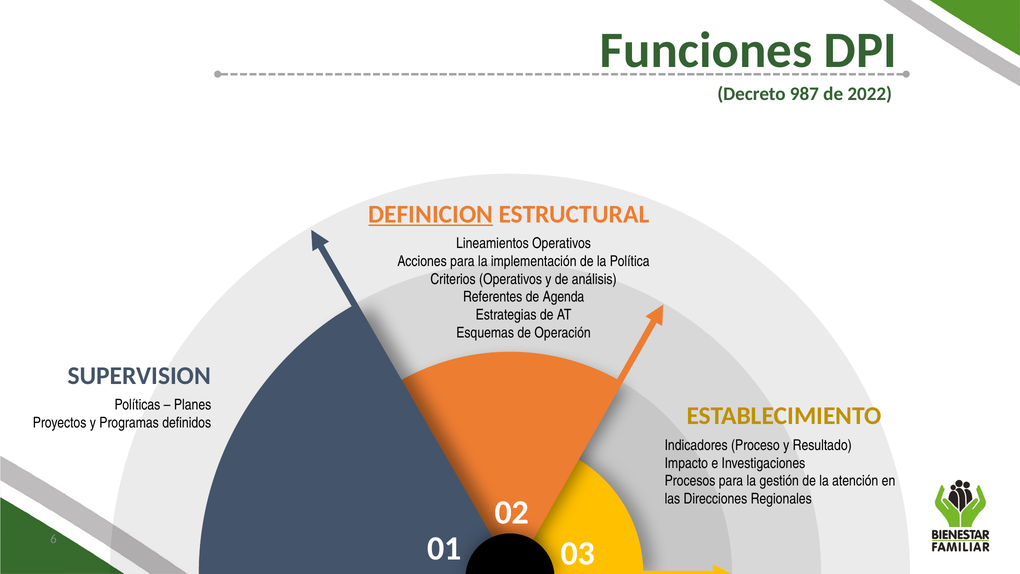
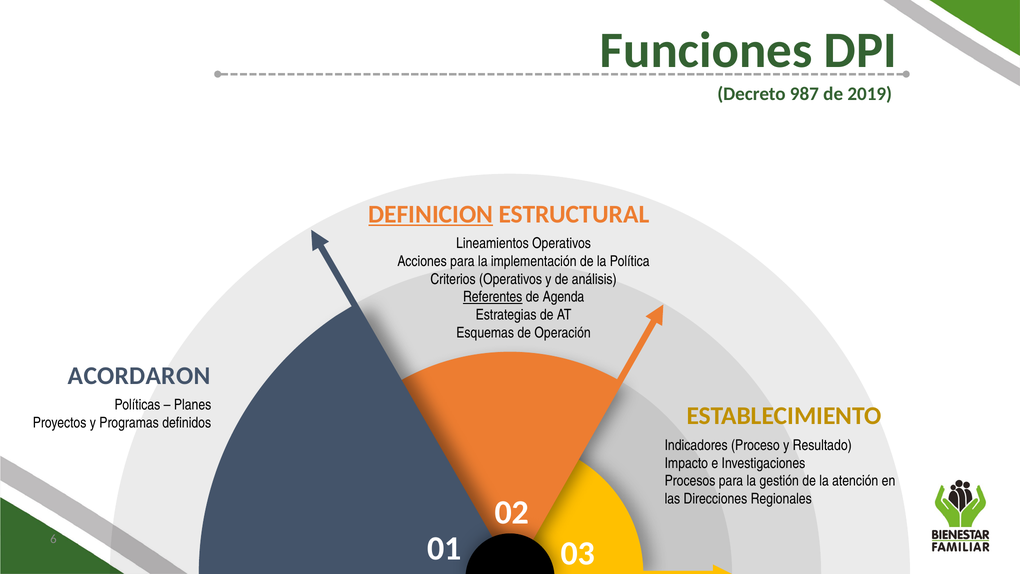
2022: 2022 -> 2019
Referentes underline: none -> present
SUPERVISION: SUPERVISION -> ACORDARON
